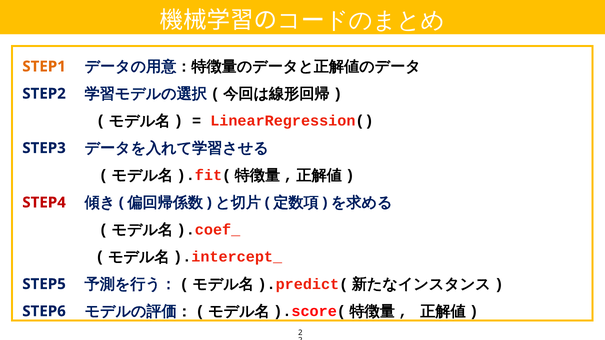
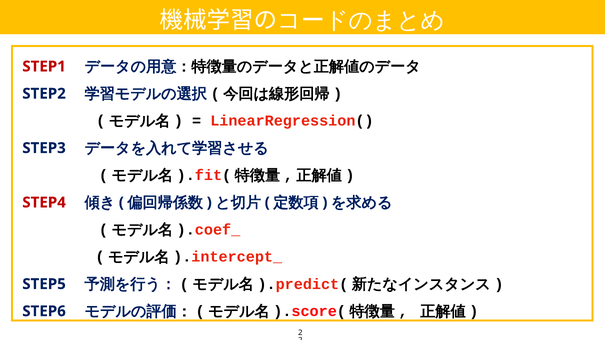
STEP1 colour: orange -> red
